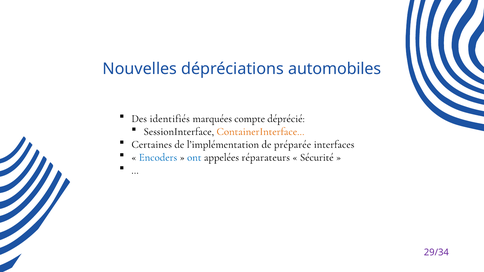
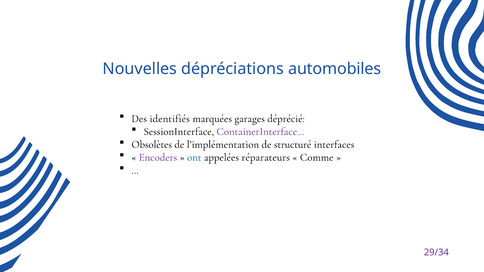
compte: compte -> garages
ContainerInterface… colour: orange -> purple
Certaines: Certaines -> Obsolètes
préparée: préparée -> structuré
Encoders colour: blue -> purple
Sécurité: Sécurité -> Comme
